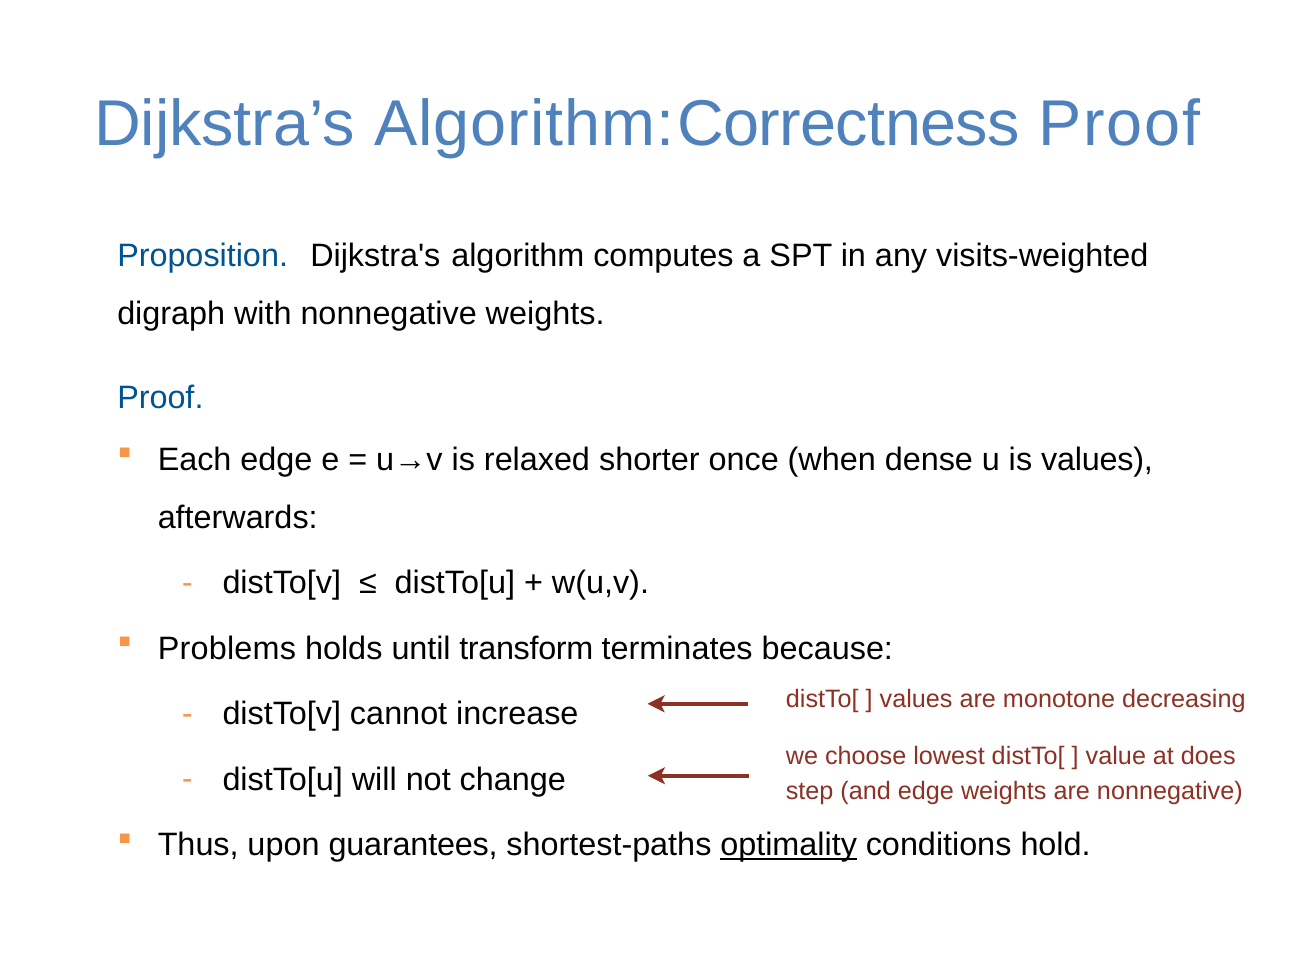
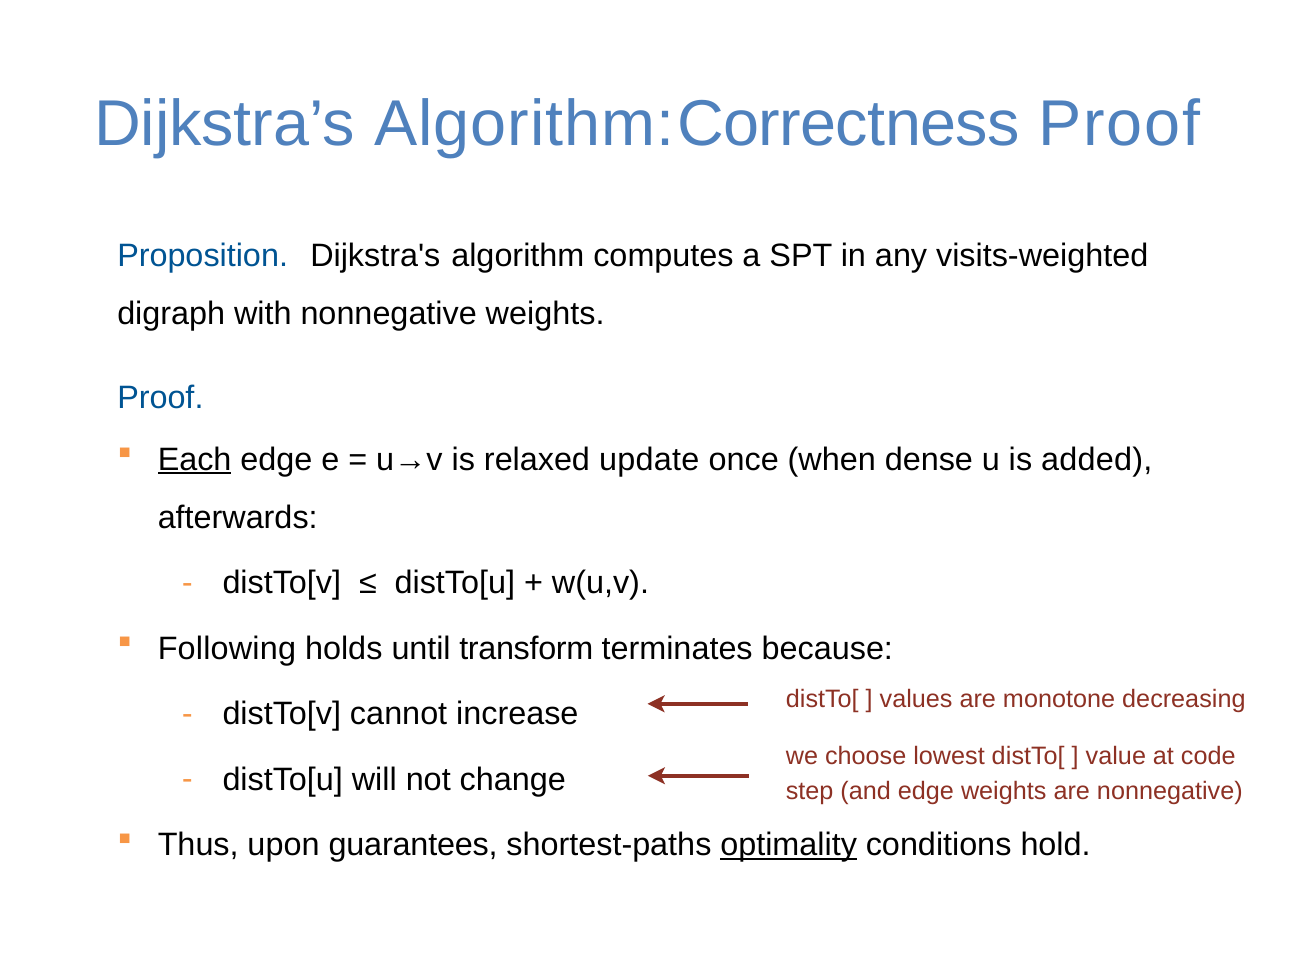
Each underline: none -> present
shorter: shorter -> update
is values: values -> added
Problems: Problems -> Following
does: does -> code
